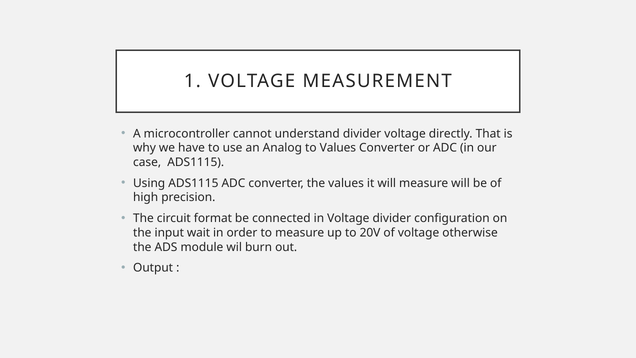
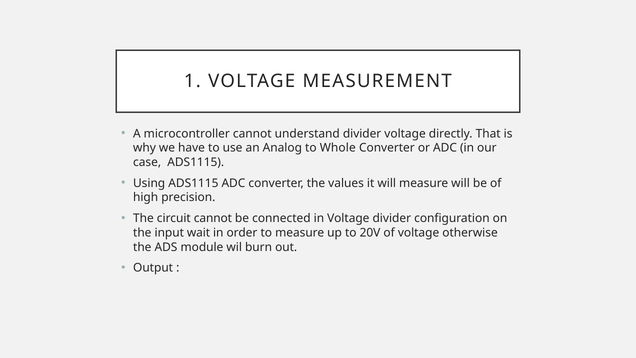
to Values: Values -> Whole
circuit format: format -> cannot
